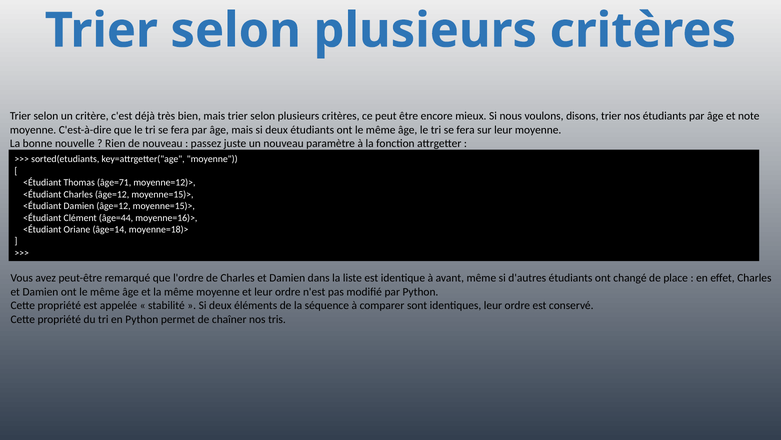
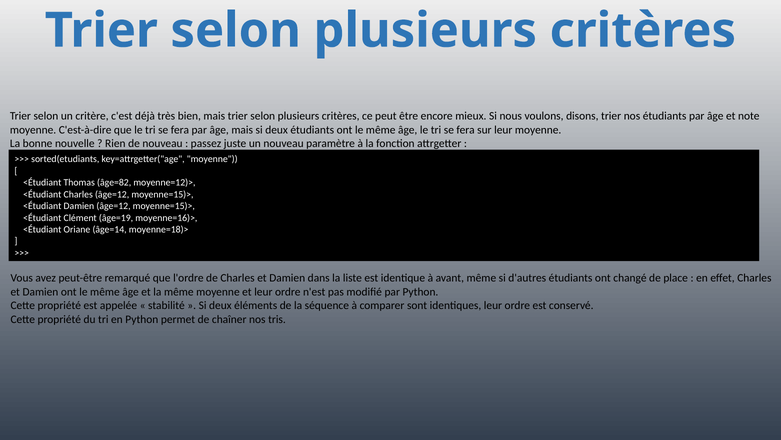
âge=71: âge=71 -> âge=82
âge=44: âge=44 -> âge=19
